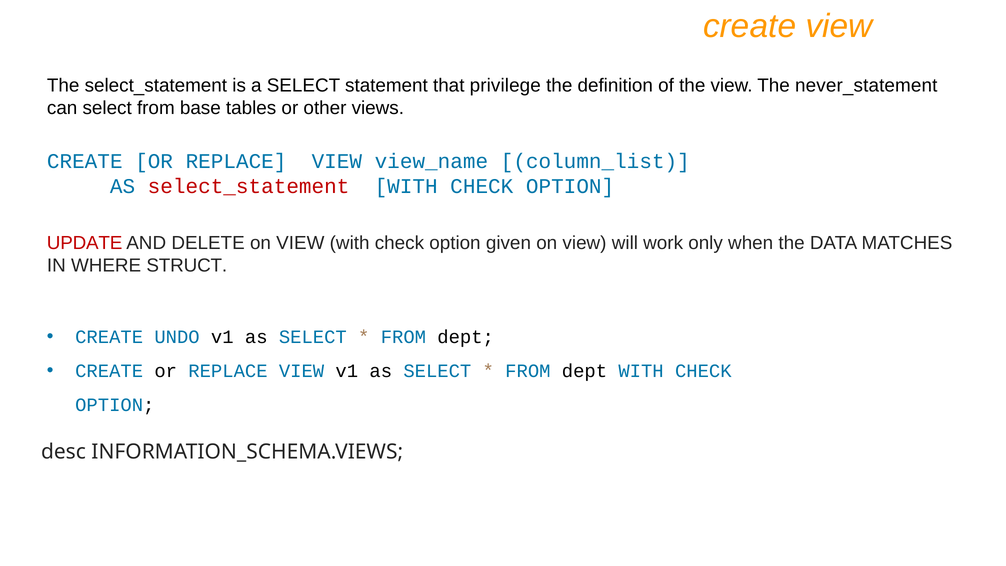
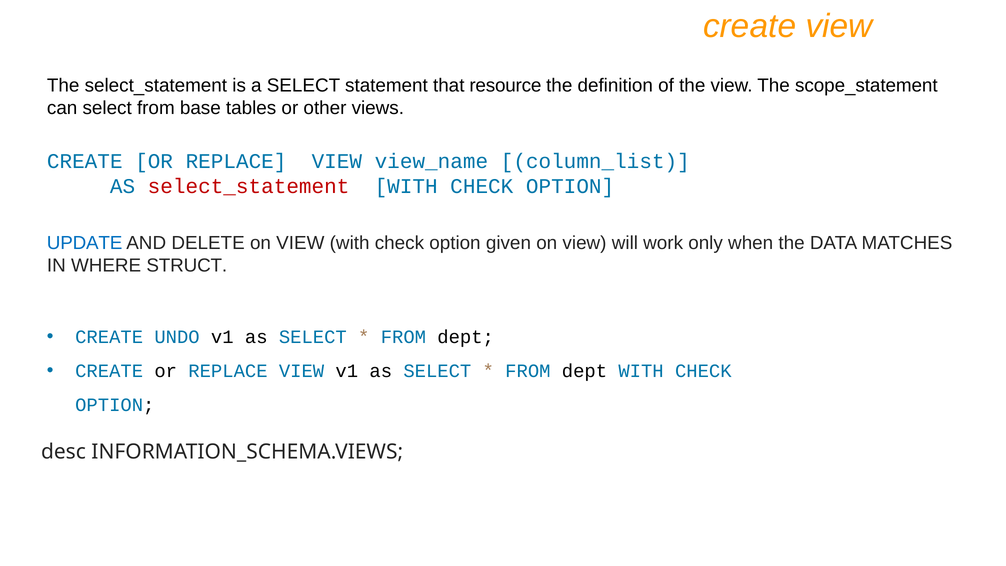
privilege: privilege -> resource
never_statement: never_statement -> scope_statement
UPDATE colour: red -> blue
